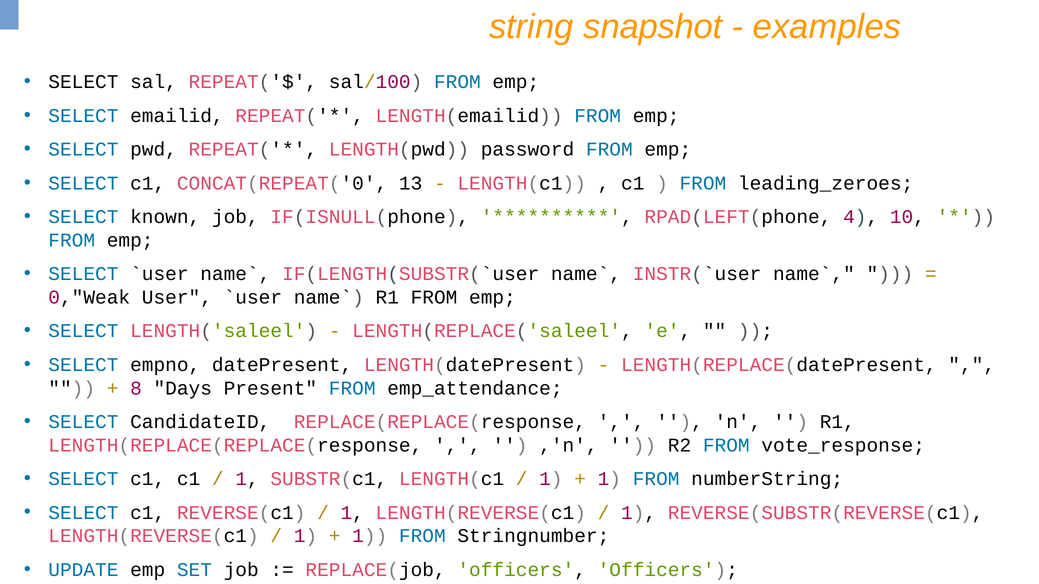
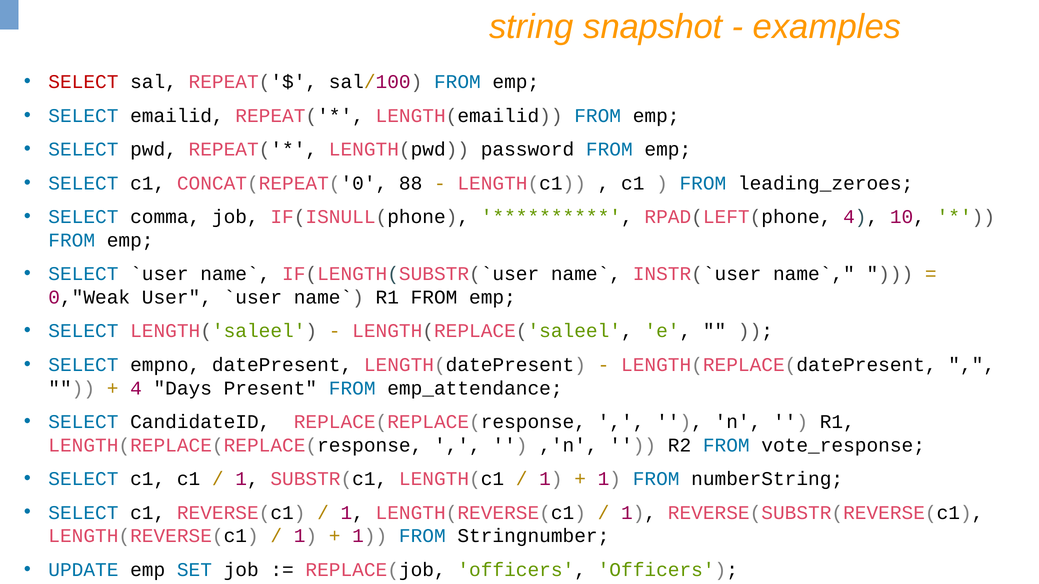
SELECT at (83, 82) colour: black -> red
13: 13 -> 88
known: known -> comma
8 at (136, 388): 8 -> 4
